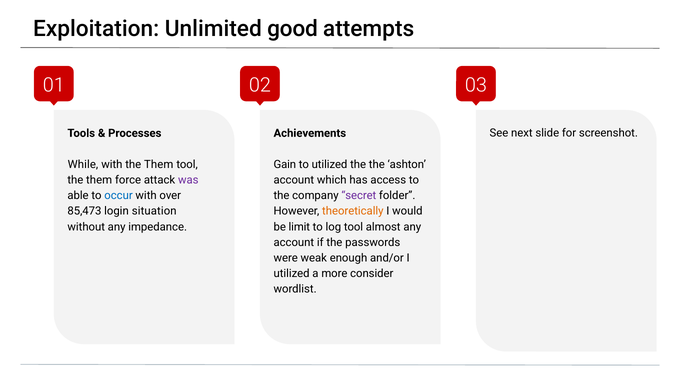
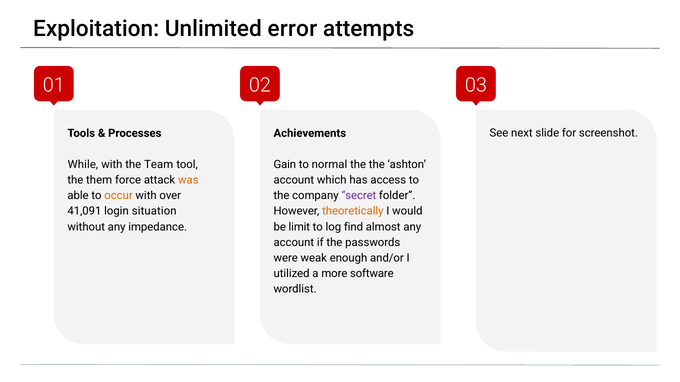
good: good -> error
with the Them: Them -> Team
to utilized: utilized -> normal
was colour: purple -> orange
occur colour: blue -> orange
85,473: 85,473 -> 41,091
log tool: tool -> find
consider: consider -> software
